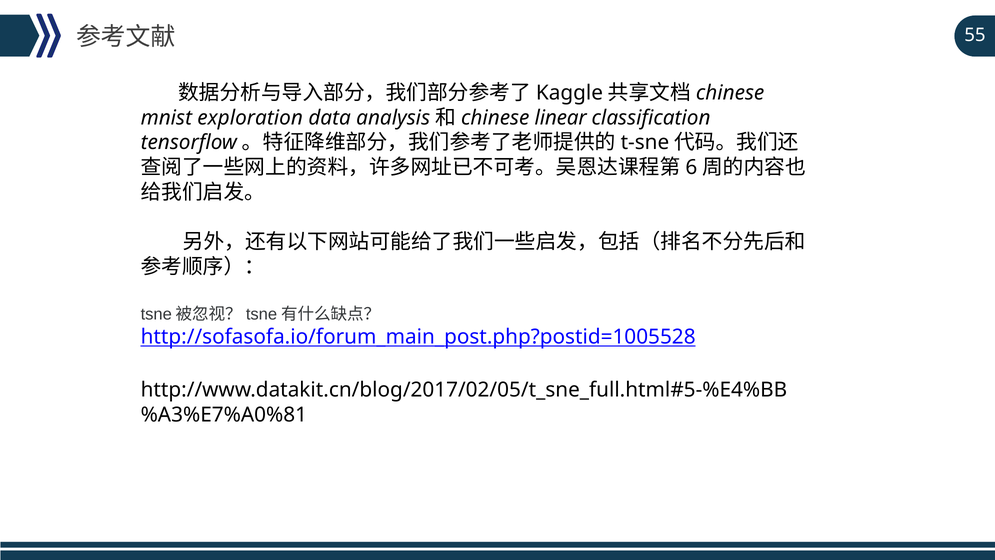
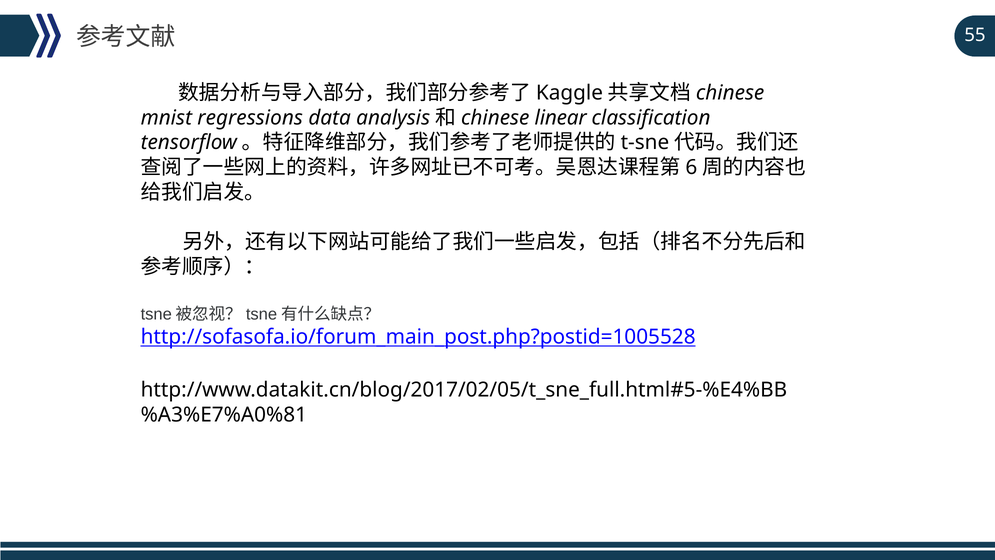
exploration: exploration -> regressions
